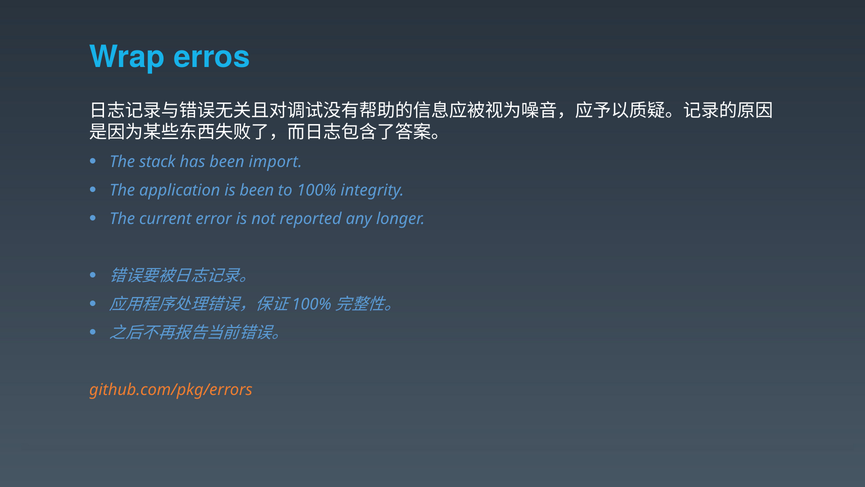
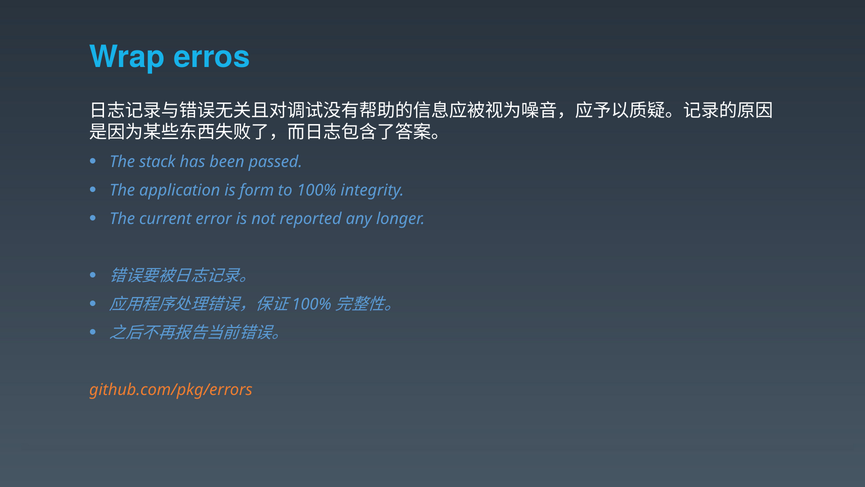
import: import -> passed
is been: been -> form
